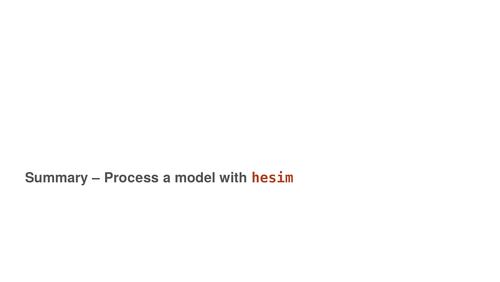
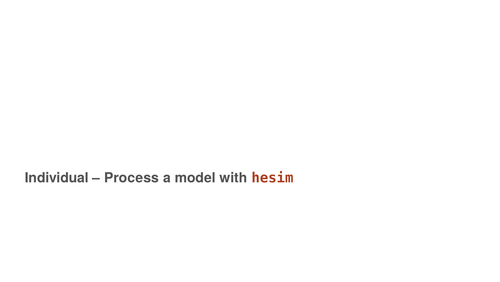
Summary: Summary -> Individual
